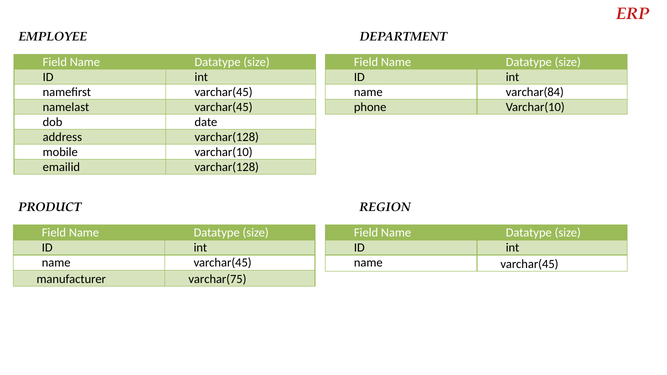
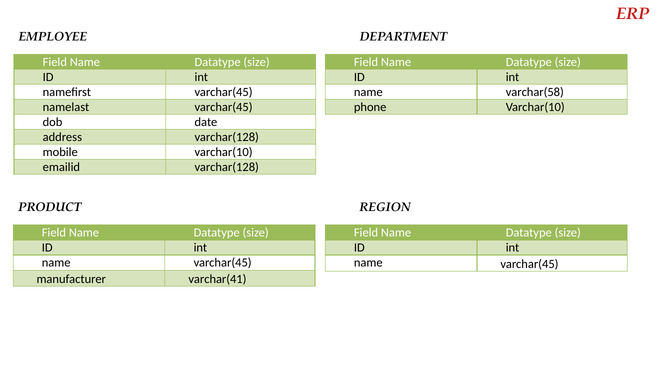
varchar(84: varchar(84 -> varchar(58
varchar(75: varchar(75 -> varchar(41
